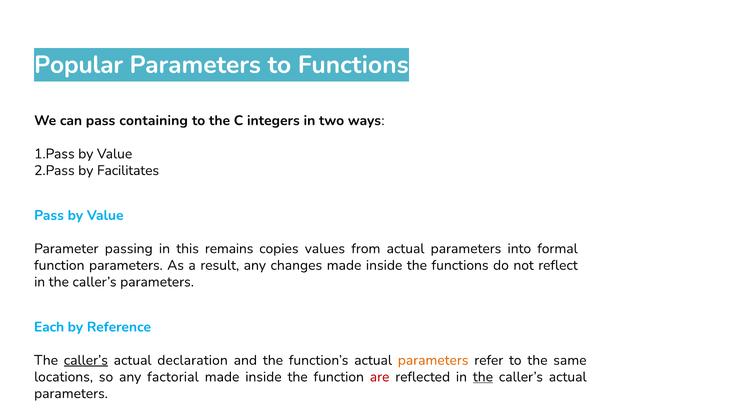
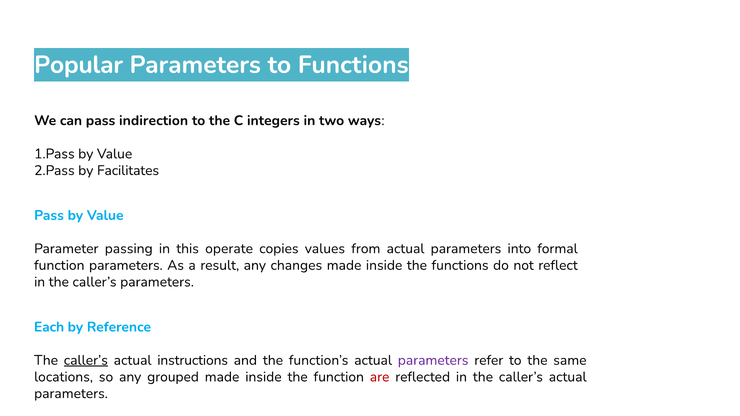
containing: containing -> indirection
remains: remains -> operate
declaration: declaration -> instructions
parameters at (433, 360) colour: orange -> purple
factorial: factorial -> grouped
the at (483, 377) underline: present -> none
